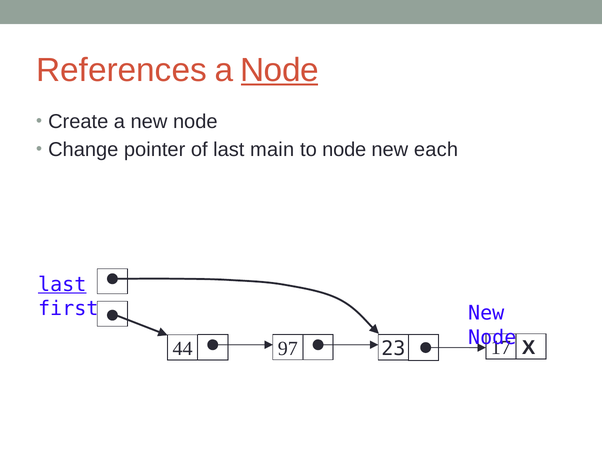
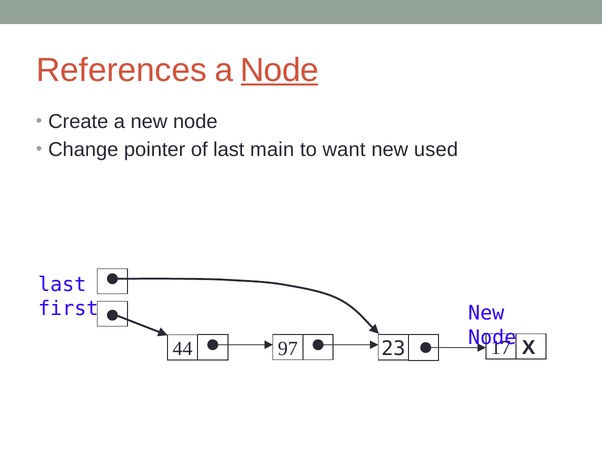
to node: node -> want
each: each -> used
last at (62, 285) underline: present -> none
